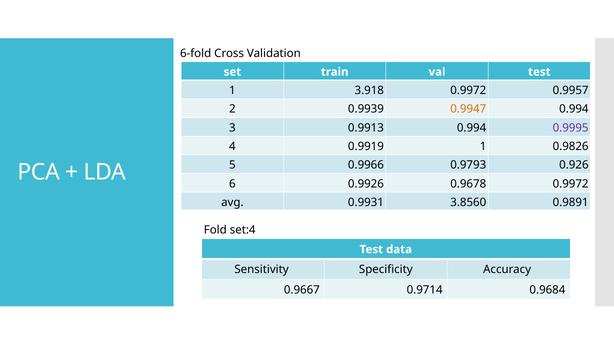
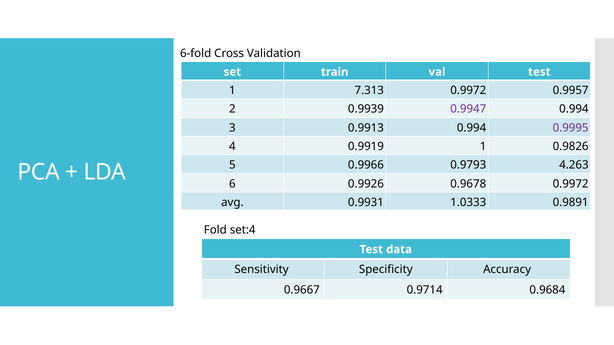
3.918: 3.918 -> 7.313
0.9947 colour: orange -> purple
0.926: 0.926 -> 4.263
3.8560: 3.8560 -> 1.0333
